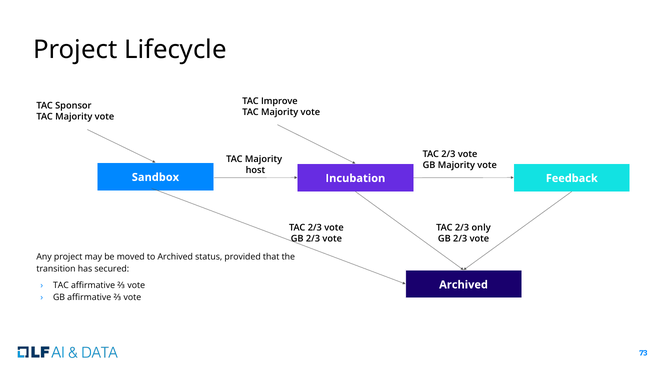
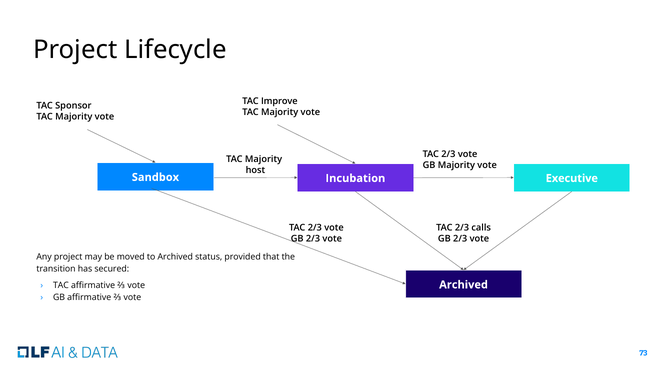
Feedback: Feedback -> Executive
only: only -> calls
